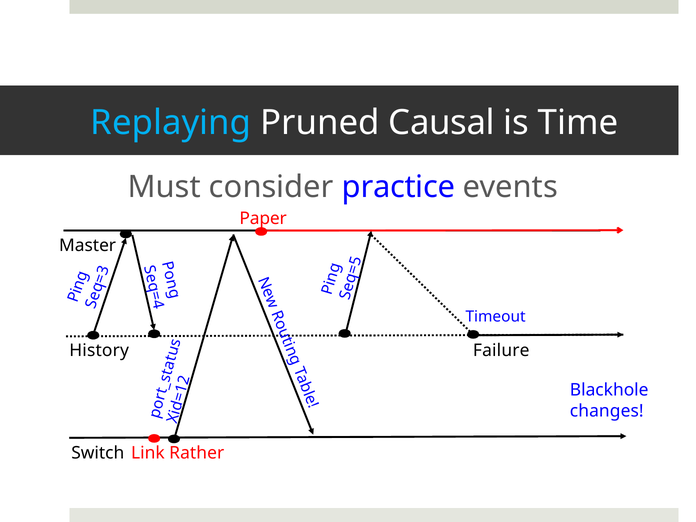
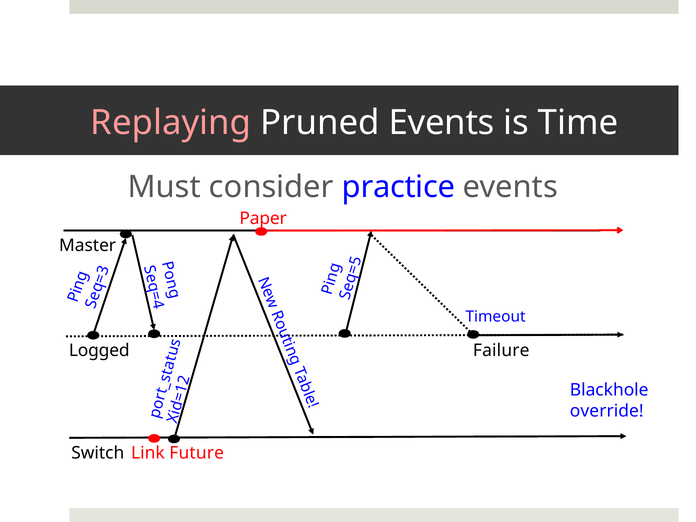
Replaying colour: light blue -> pink
Pruned Causal: Causal -> Events
History: History -> Logged
changes: changes -> override
Rather: Rather -> Future
